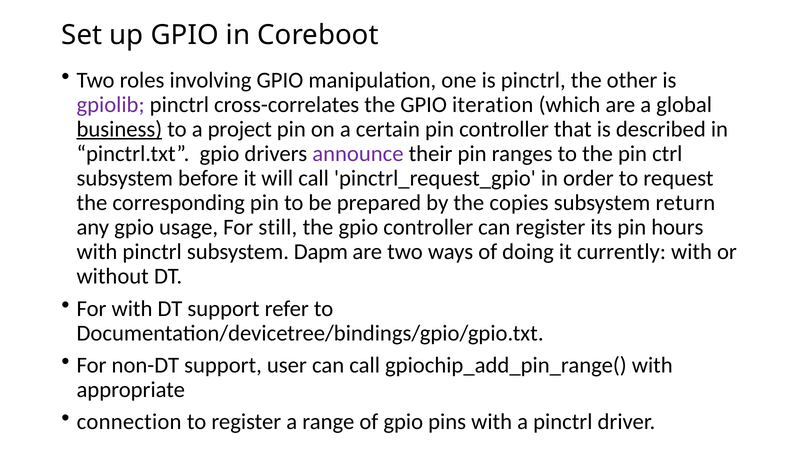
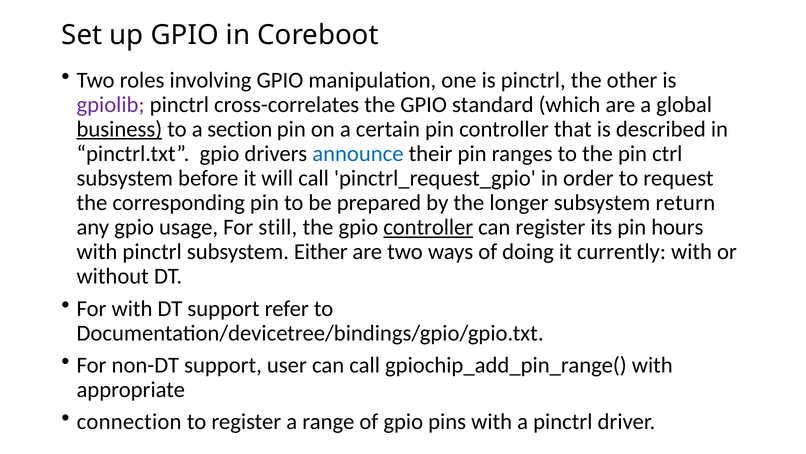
iteration: iteration -> standard
project: project -> section
announce colour: purple -> blue
copies: copies -> longer
controller at (428, 227) underline: none -> present
Dapm: Dapm -> Either
